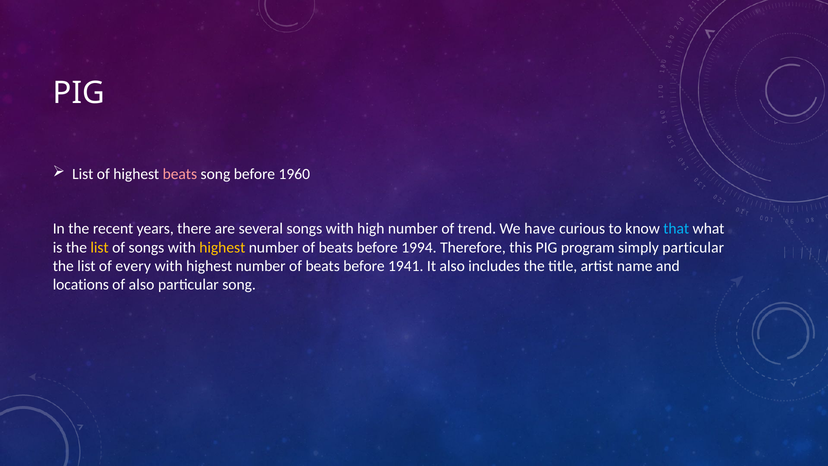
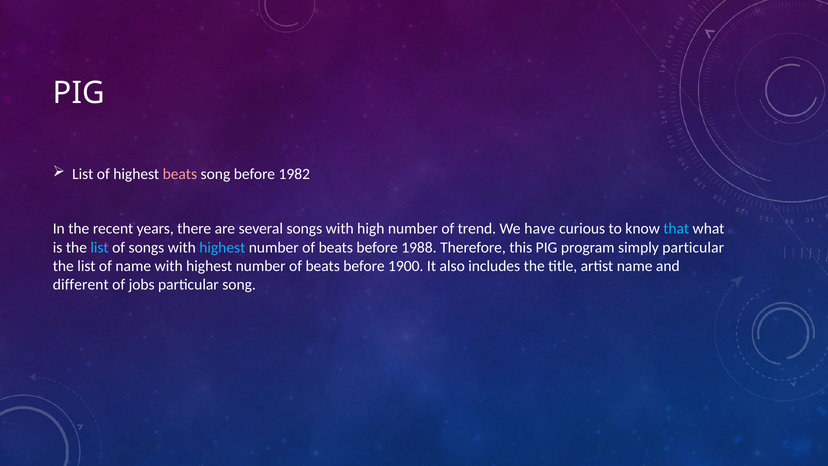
1960: 1960 -> 1982
list at (100, 247) colour: yellow -> light blue
highest at (222, 247) colour: yellow -> light blue
1994: 1994 -> 1988
of every: every -> name
1941: 1941 -> 1900
locations: locations -> different
of also: also -> jobs
